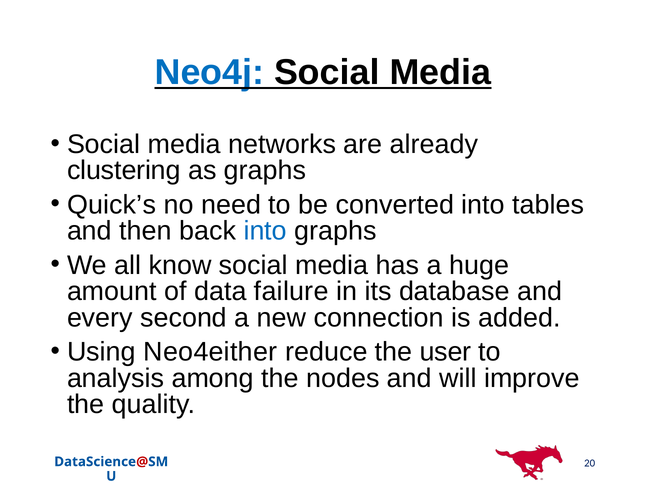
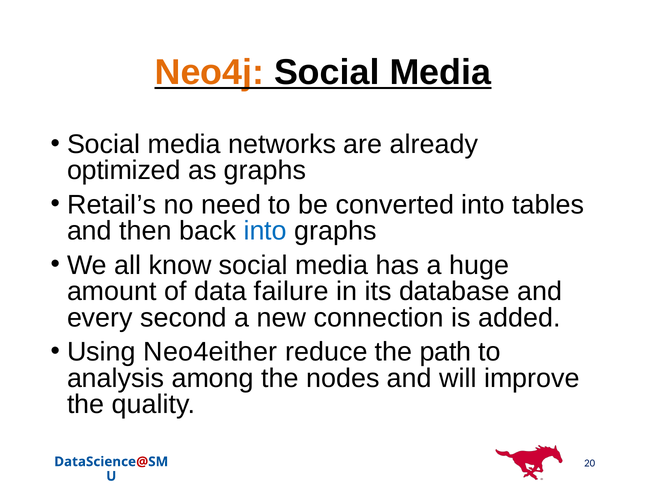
Neo4j colour: blue -> orange
clustering: clustering -> optimized
Quick’s: Quick’s -> Retail’s
user: user -> path
